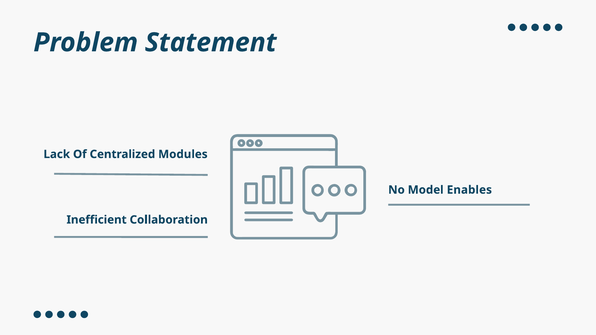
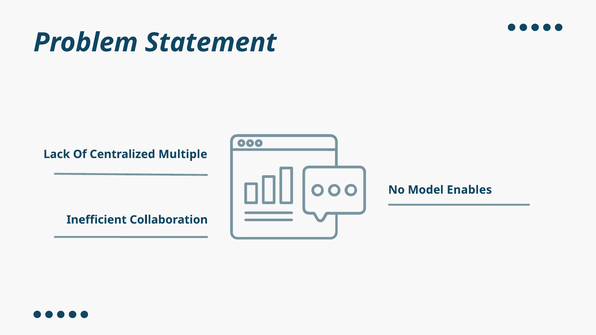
Modules: Modules -> Multiple
